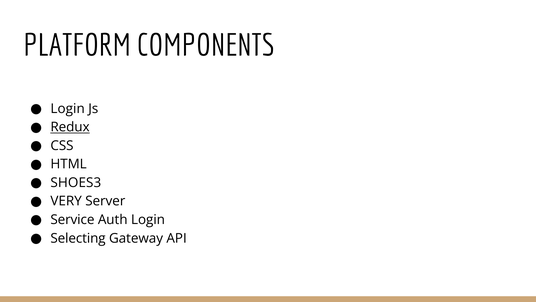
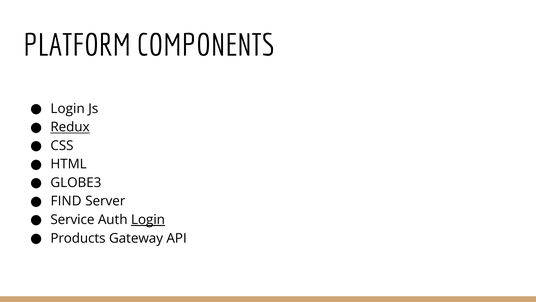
SHOES3: SHOES3 -> GLOBE3
VERY: VERY -> FIND
Login at (148, 219) underline: none -> present
Selecting: Selecting -> Products
